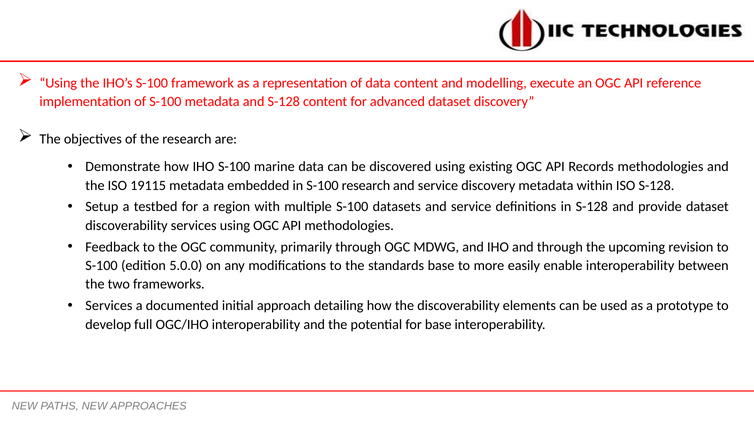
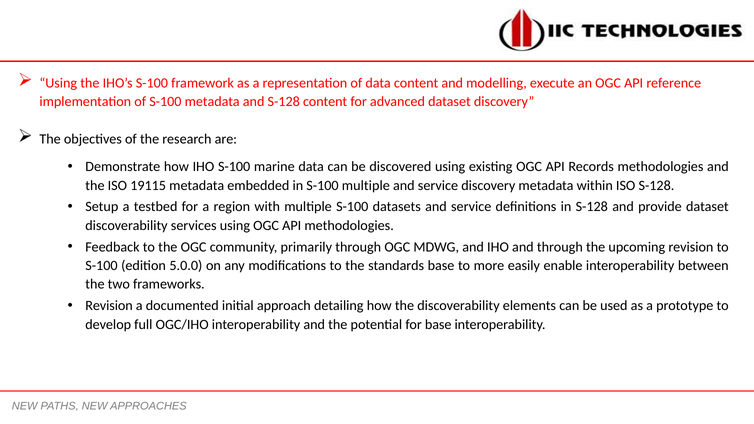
S-100 research: research -> multiple
Services at (109, 306): Services -> Revision
